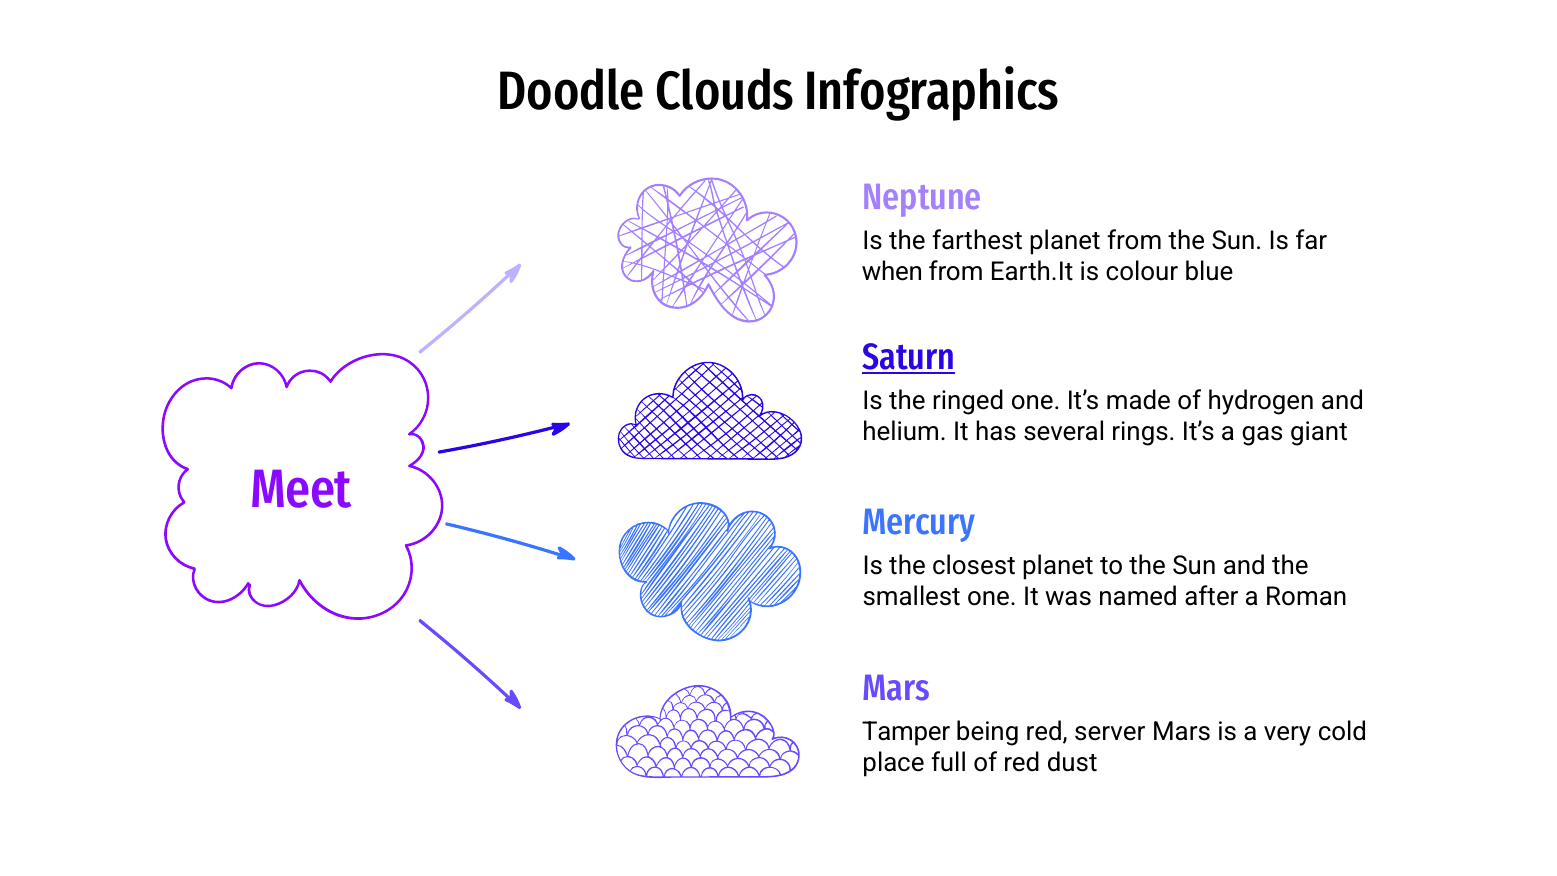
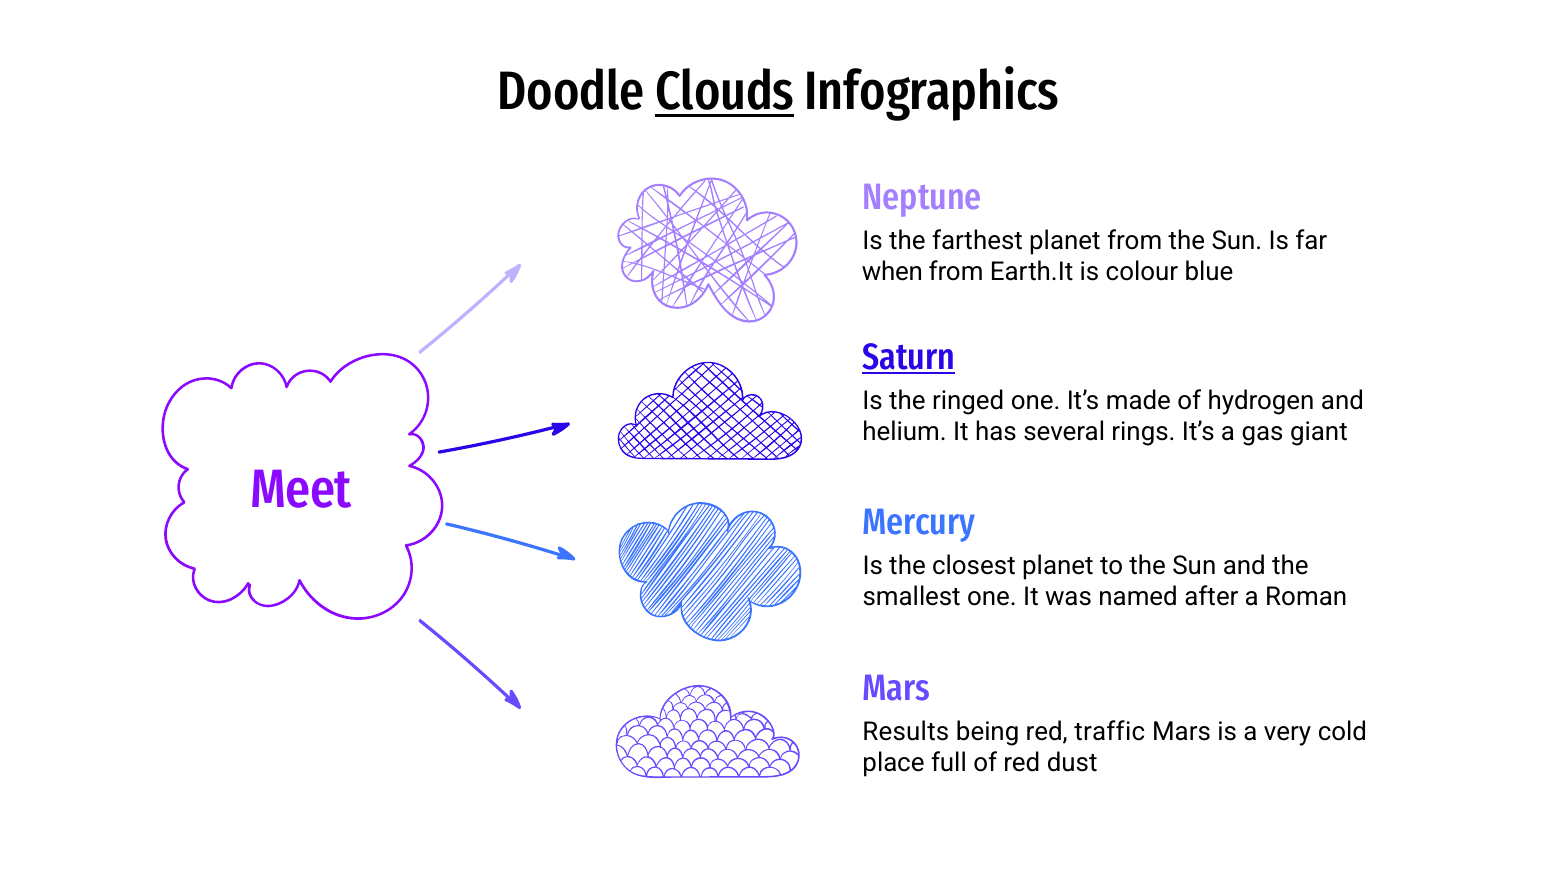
Clouds underline: none -> present
Tamper: Tamper -> Results
server: server -> traffic
